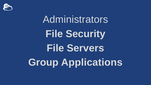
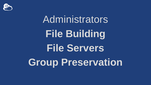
Security: Security -> Building
Applications: Applications -> Preservation
